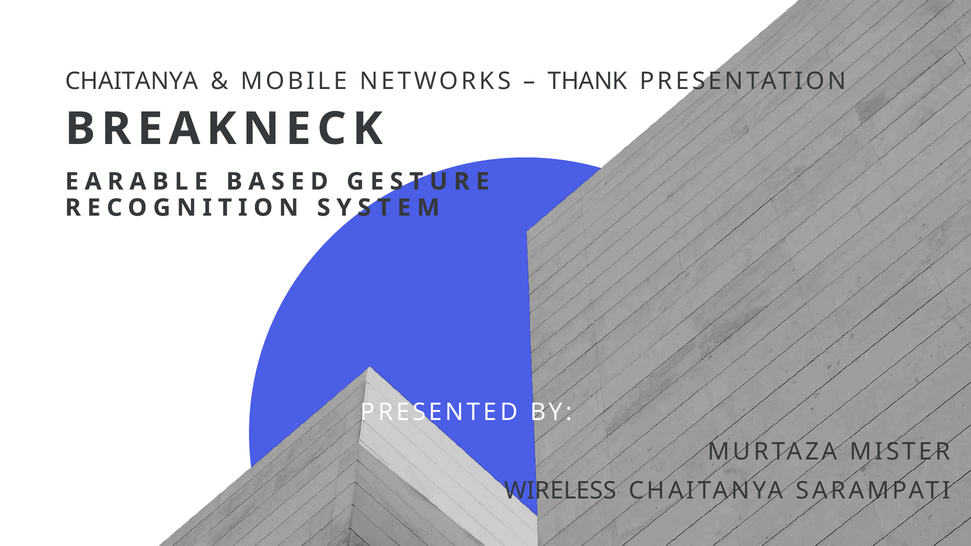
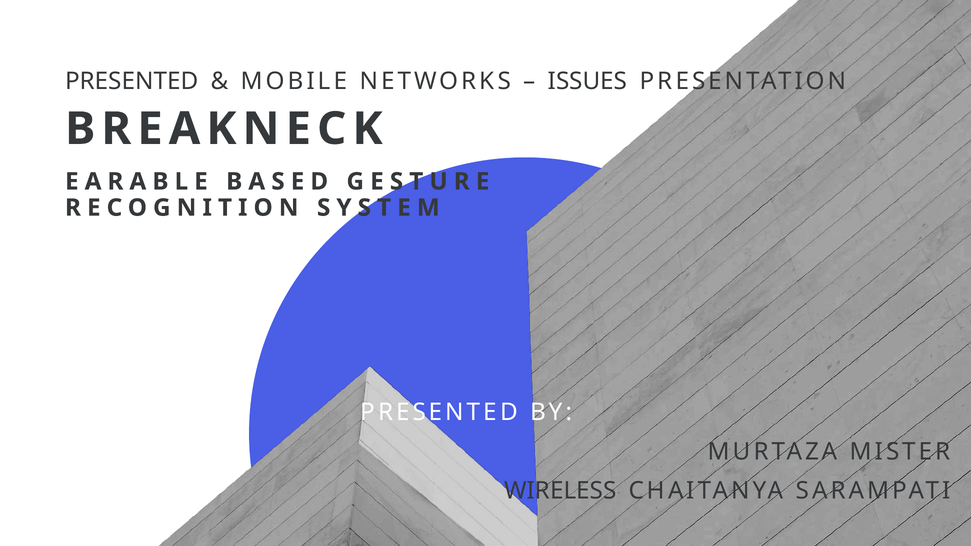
CHAITANYA at (132, 81): CHAITANYA -> PRESENTED
THANK: THANK -> ISSUES
